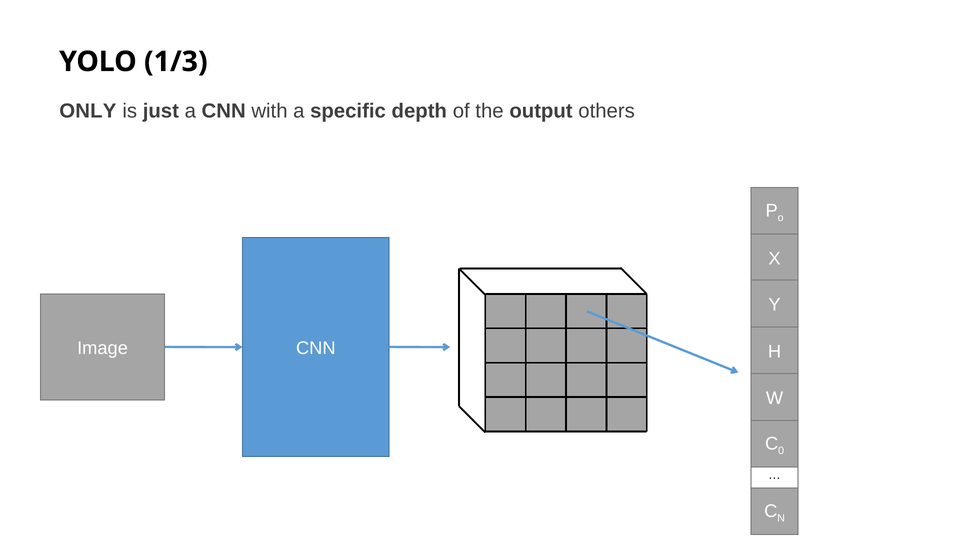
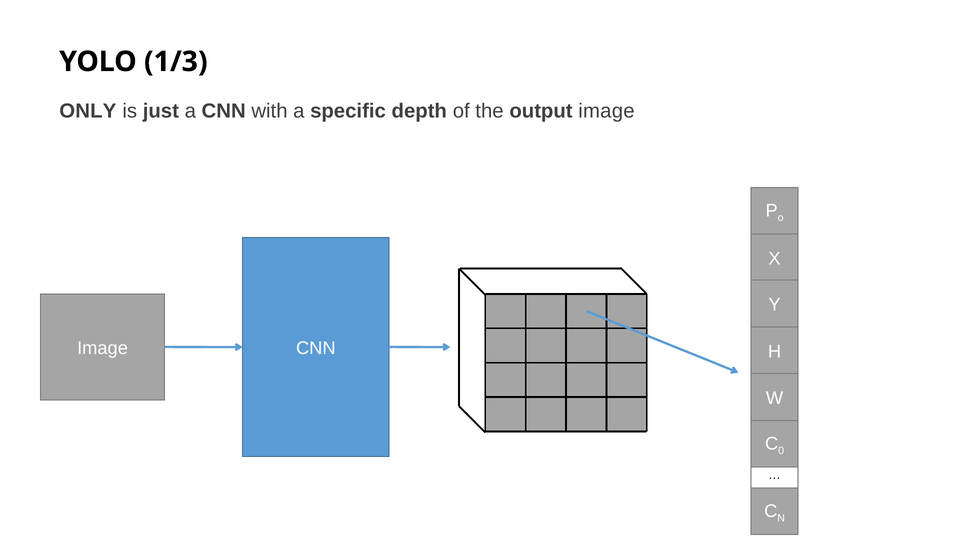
output others: others -> image
